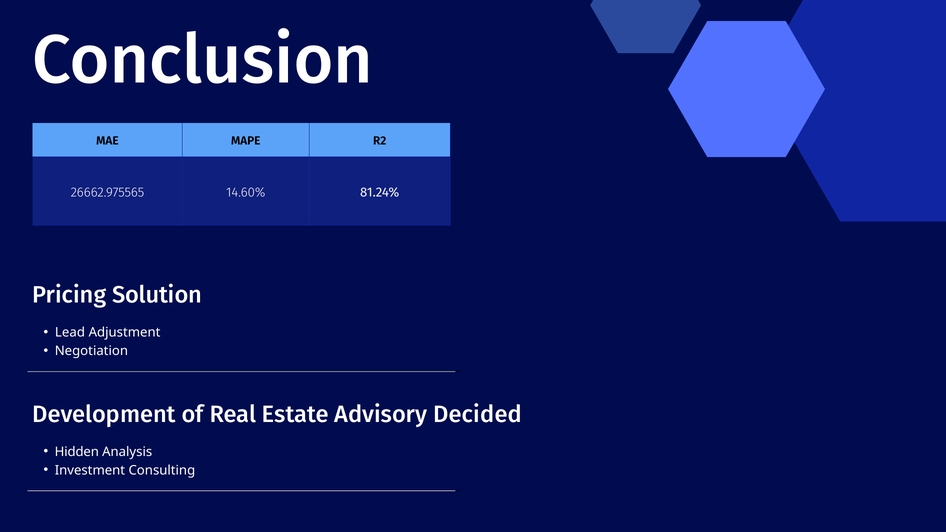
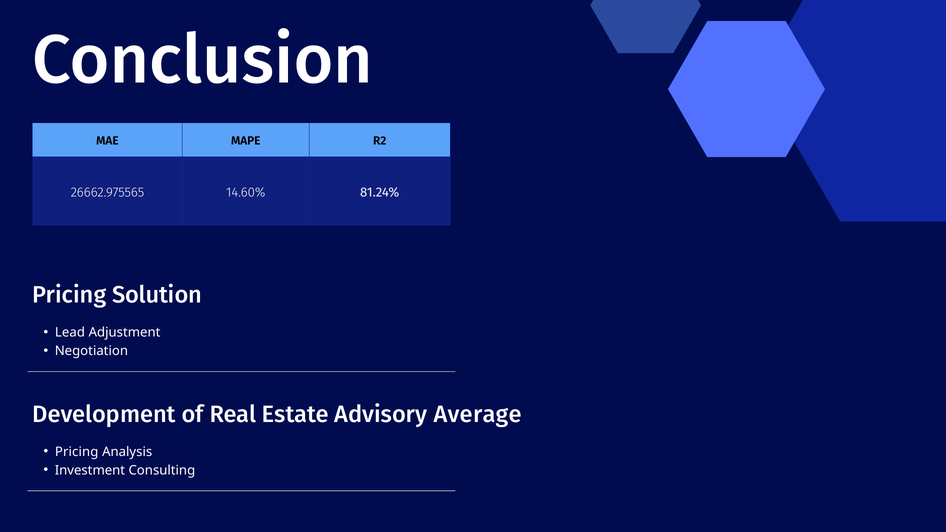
Decided: Decided -> Average
Hidden at (77, 452): Hidden -> Pricing
